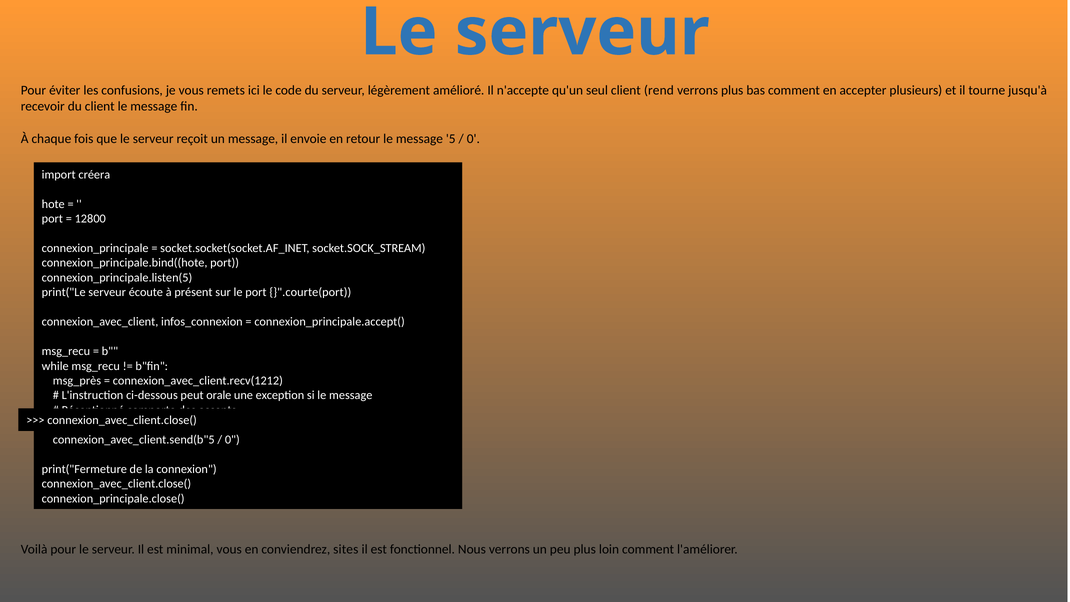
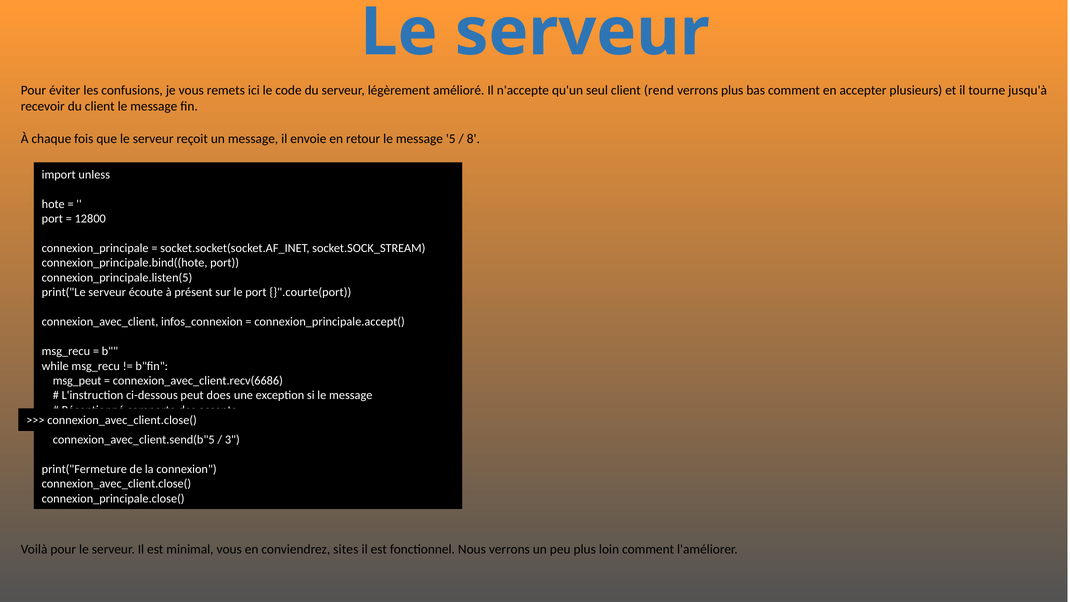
0 at (473, 139): 0 -> 8
créera: créera -> unless
msg_près: msg_près -> msg_peut
connexion_avec_client.recv(1212: connexion_avec_client.recv(1212 -> connexion_avec_client.recv(6686
orale: orale -> does
0 at (232, 440): 0 -> 3
